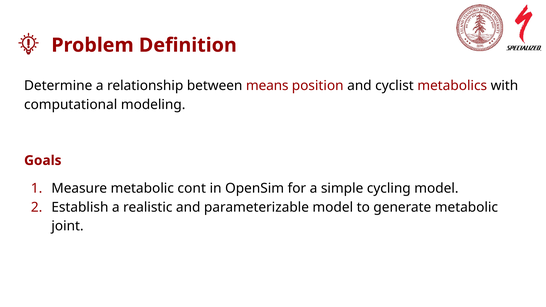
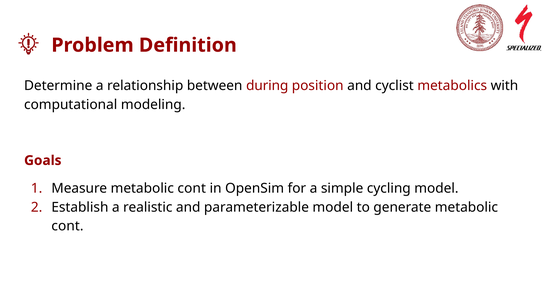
means: means -> during
joint at (68, 226): joint -> cont
